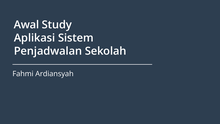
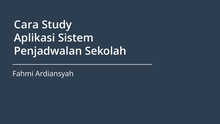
Awal: Awal -> Cara
